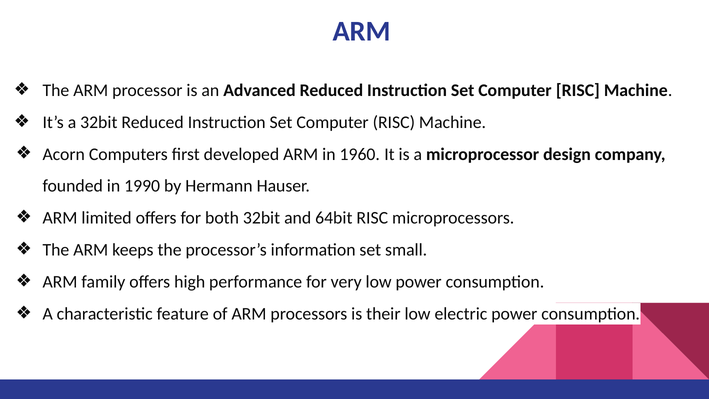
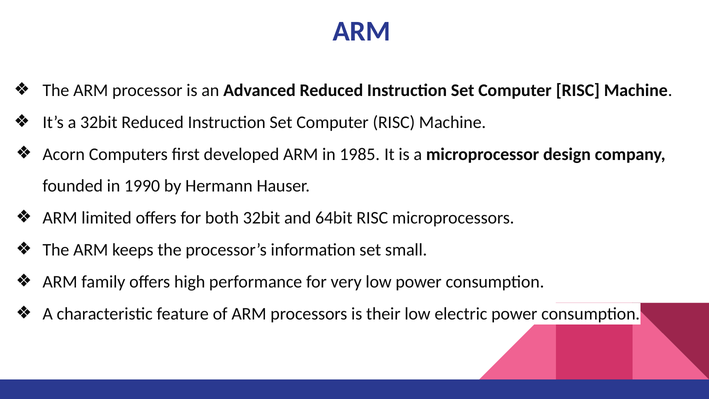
1960: 1960 -> 1985
